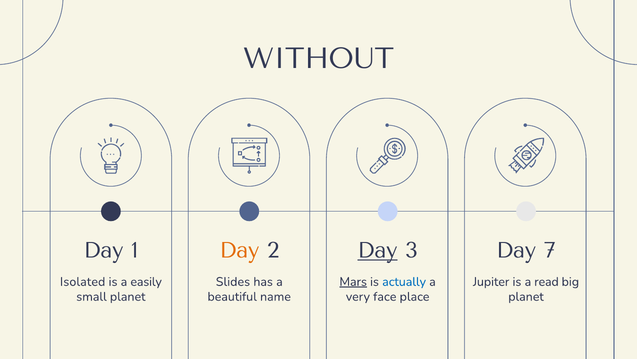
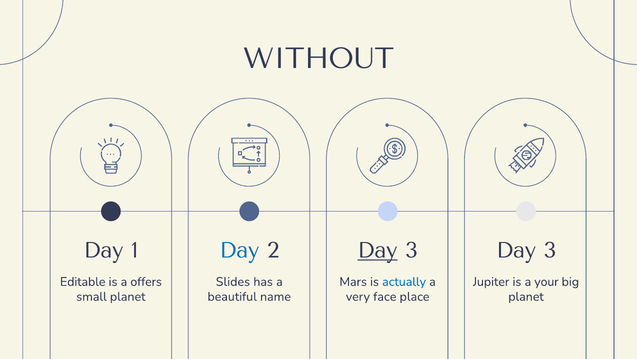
Day at (239, 250) colour: orange -> blue
3 Day 7: 7 -> 3
Isolated: Isolated -> Editable
easily: easily -> offers
Mars underline: present -> none
read: read -> your
